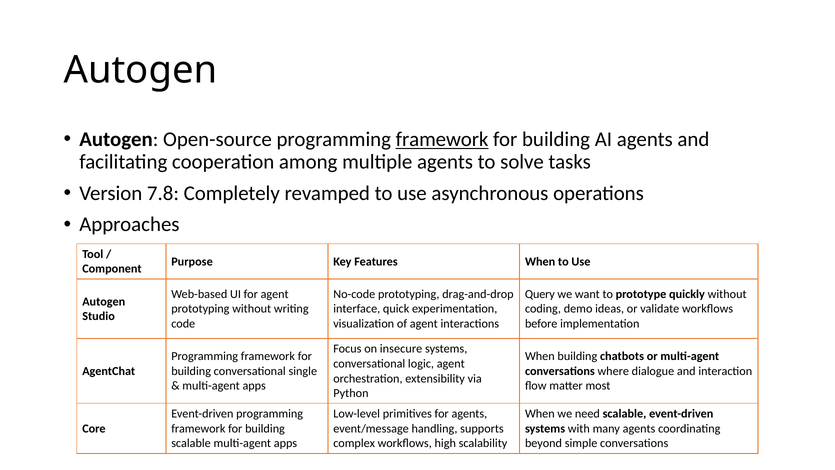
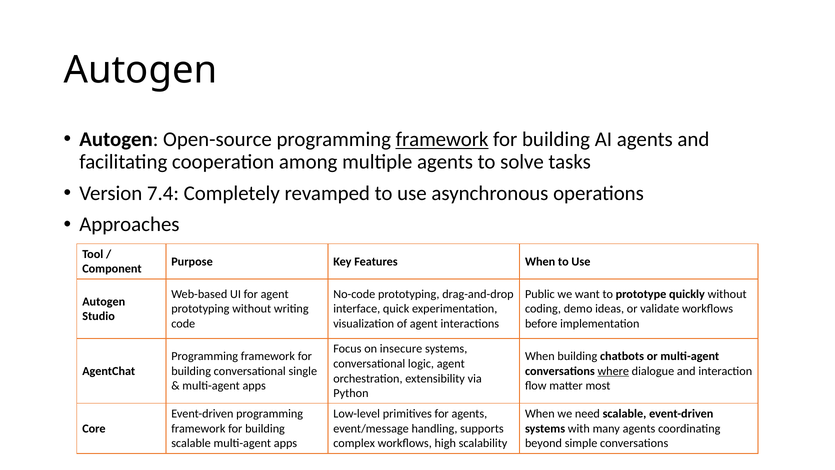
7.8: 7.8 -> 7.4
Query: Query -> Public
where underline: none -> present
